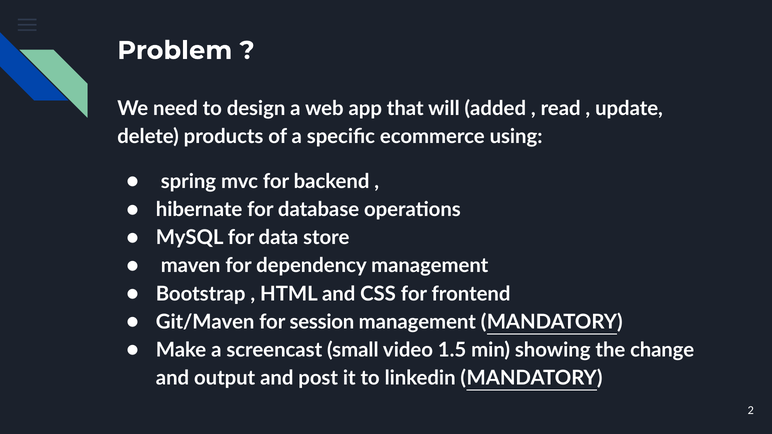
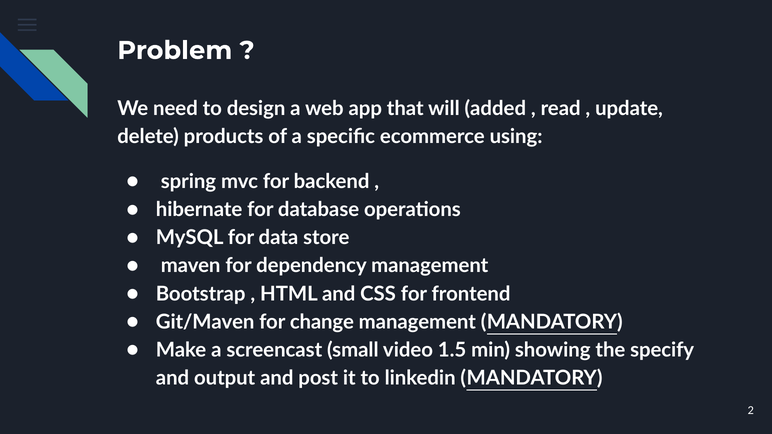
session: session -> change
change: change -> specify
